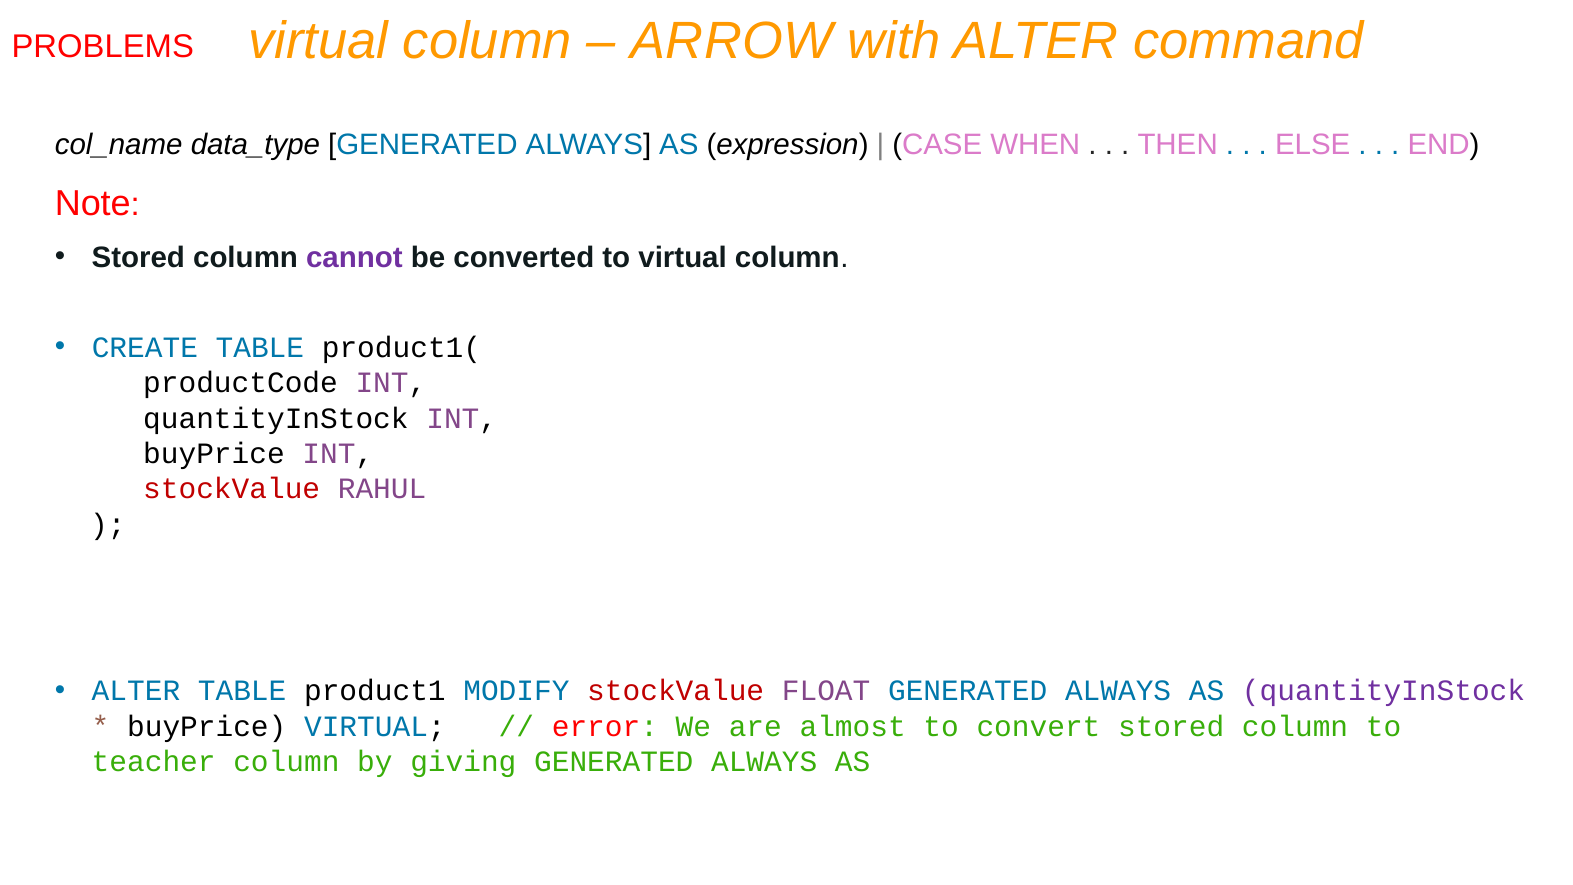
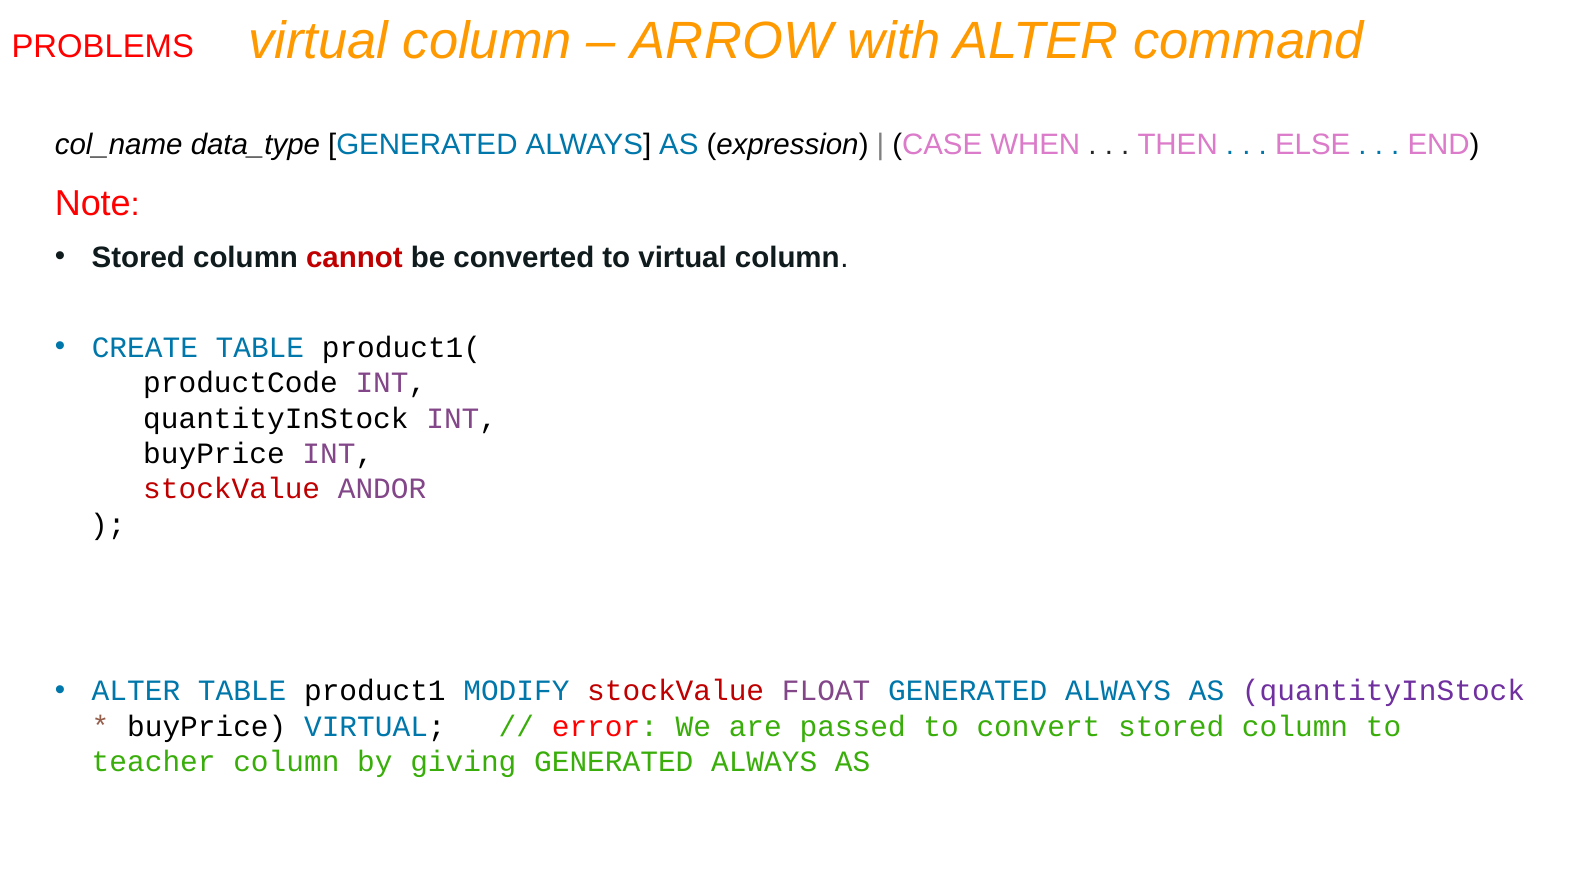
cannot colour: purple -> red
RAHUL: RAHUL -> ANDOR
almost: almost -> passed
